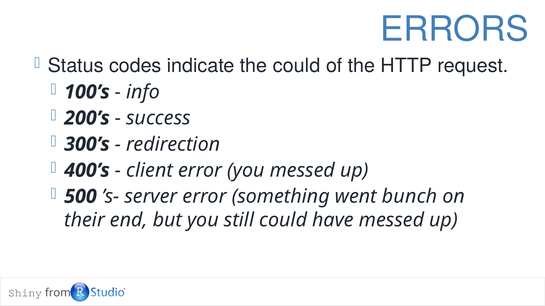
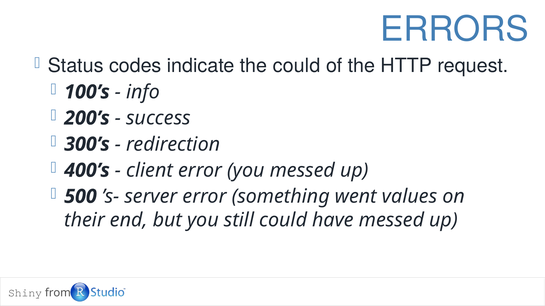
bunch: bunch -> values
